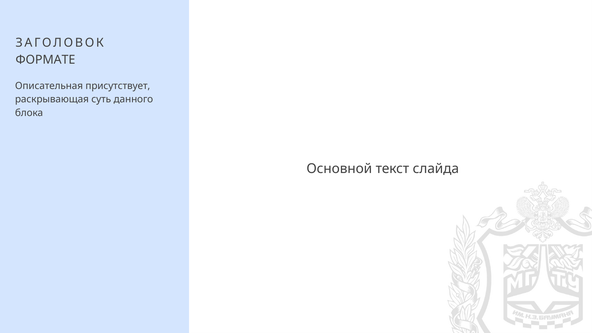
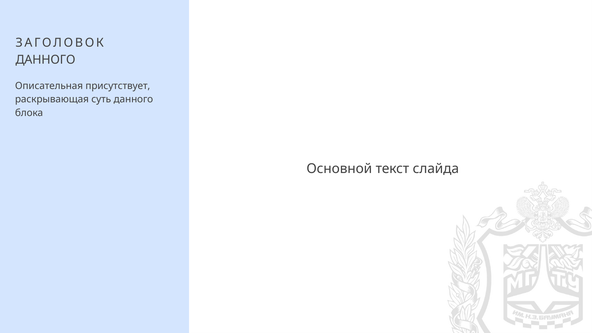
ФОРМАТЕ at (45, 60): ФОРМАТЕ -> ДАННОГО
